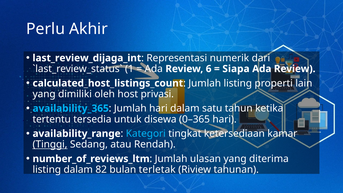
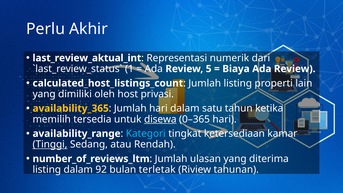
last_review_dijaga_int: last_review_dijaga_int -> last_review_aktual_int
6: 6 -> 5
Siapa: Siapa -> Biaya
availability_365 colour: light blue -> yellow
tertentu: tertentu -> memilih
disewa underline: none -> present
82: 82 -> 92
